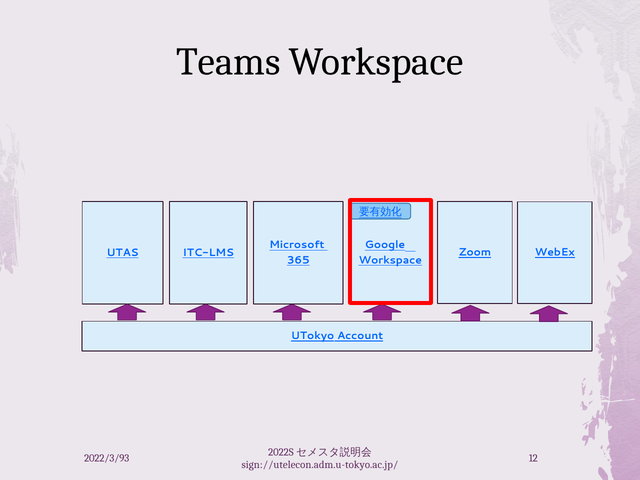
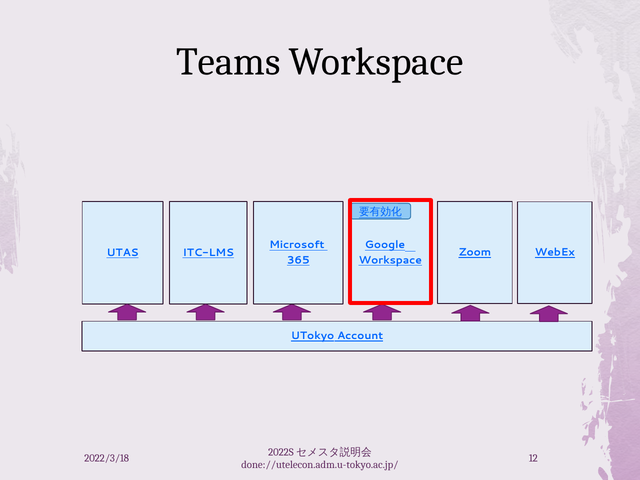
2022/3/93: 2022/3/93 -> 2022/3/18
sign://utelecon.adm.u-tokyo.ac.jp/: sign://utelecon.adm.u-tokyo.ac.jp/ -> done://utelecon.adm.u-tokyo.ac.jp/
